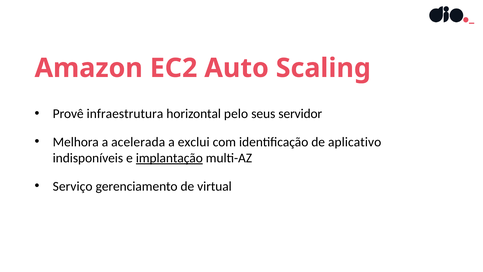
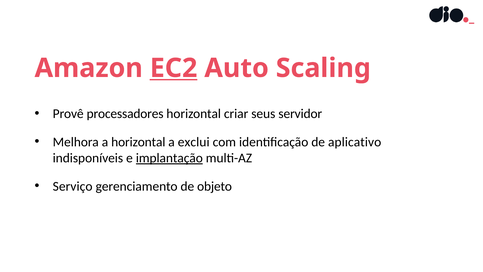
EC2 underline: none -> present
infraestrutura: infraestrutura -> processadores
pelo: pelo -> criar
a acelerada: acelerada -> horizontal
virtual: virtual -> objeto
